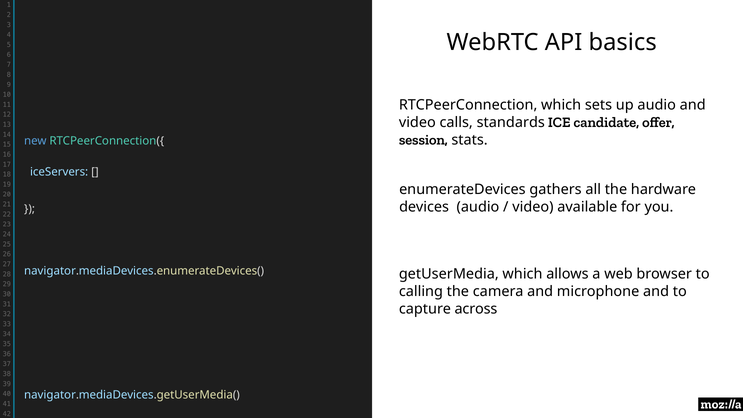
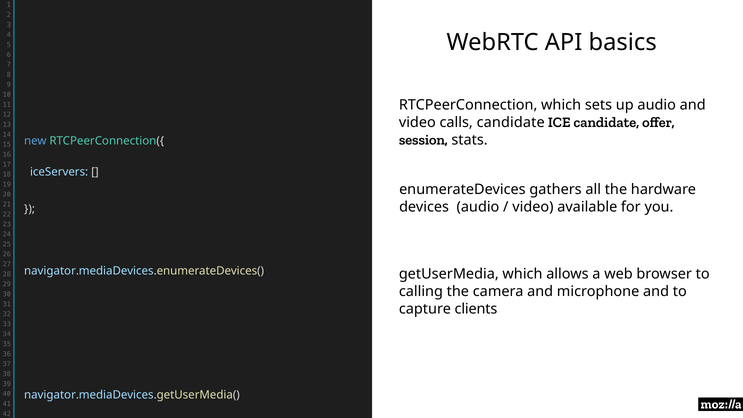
calls standards: standards -> candidate
across: across -> clients
